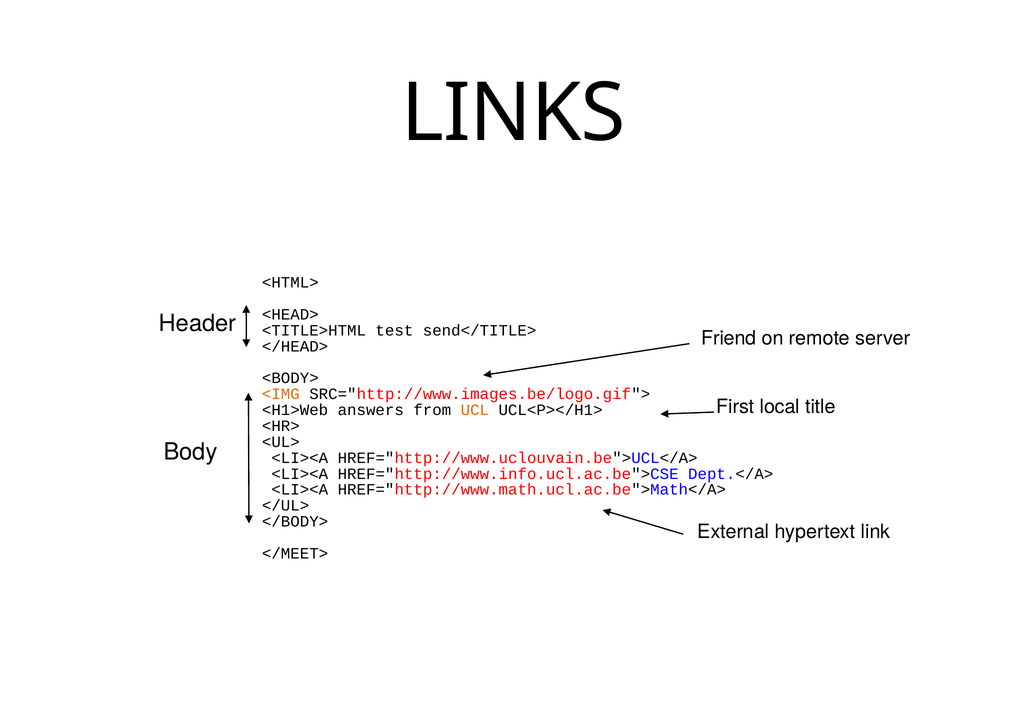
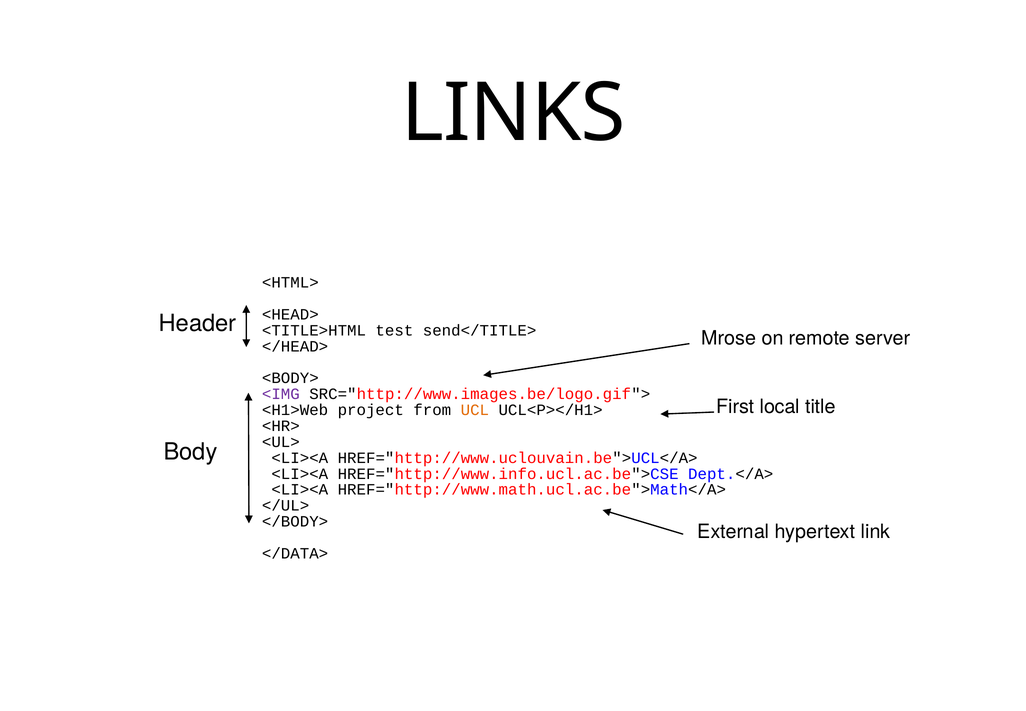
Friend: Friend -> Mrose
<IMG colour: orange -> purple
answers: answers -> project
</MEET>: </MEET> -> </DATA>
